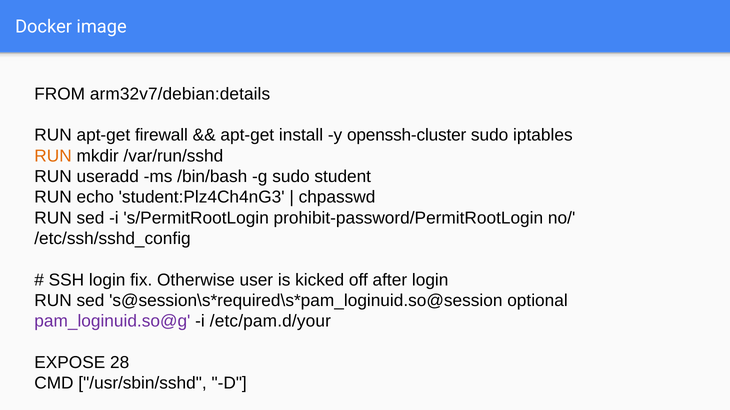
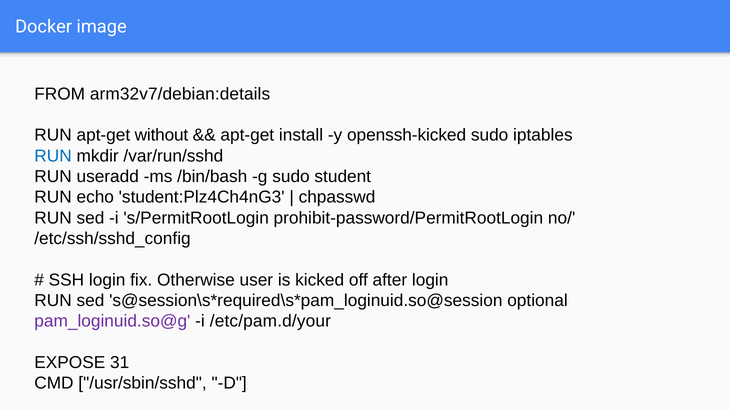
firewall: firewall -> without
openssh-cluster: openssh-cluster -> openssh-kicked
RUN at (53, 156) colour: orange -> blue
28: 28 -> 31
